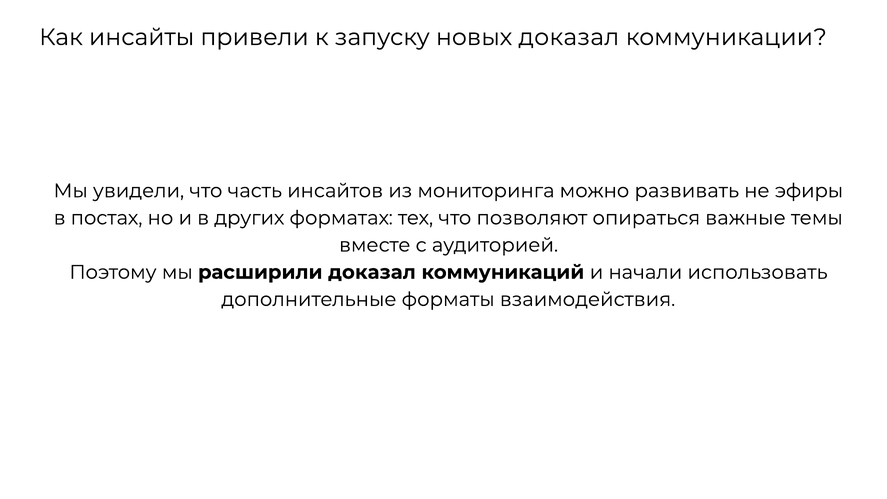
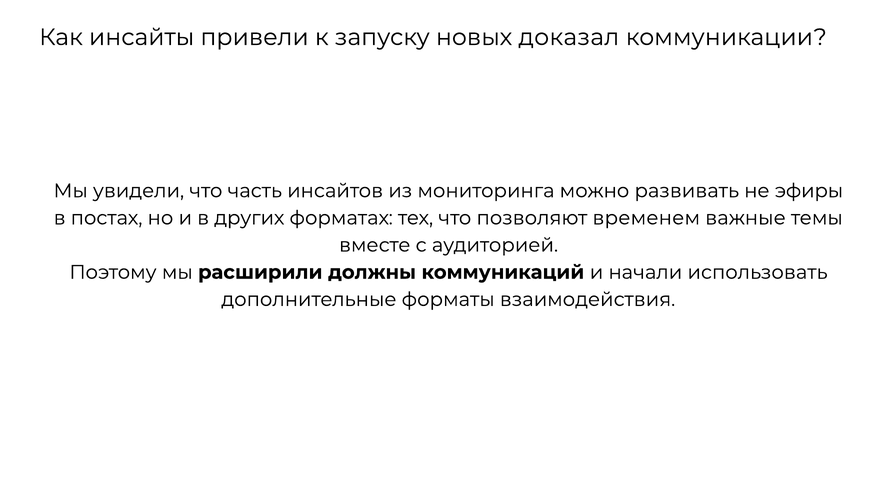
опираться: опираться -> временем
расширили доказал: доказал -> должны
